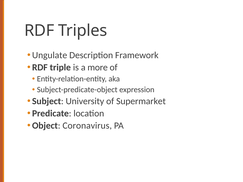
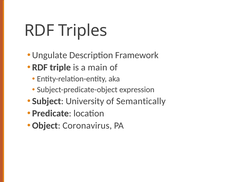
more: more -> main
Supermarket: Supermarket -> Semantically
